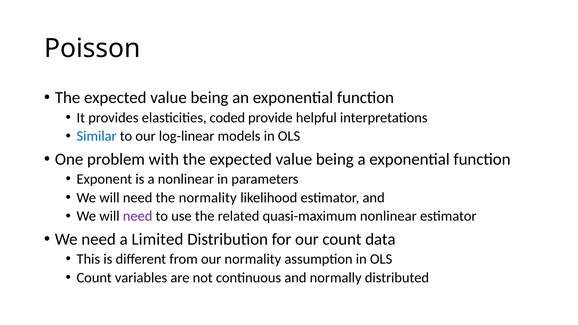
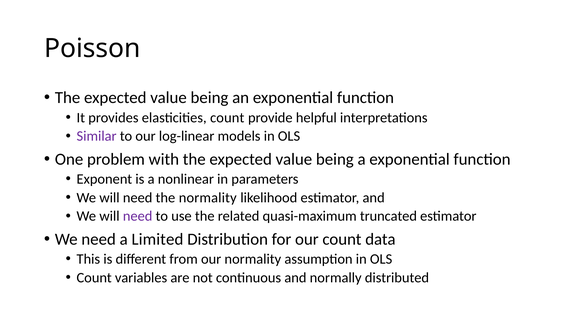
elasticities coded: coded -> count
Similar colour: blue -> purple
quasi-maximum nonlinear: nonlinear -> truncated
